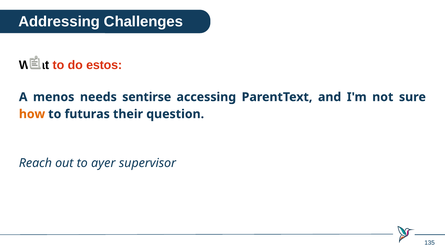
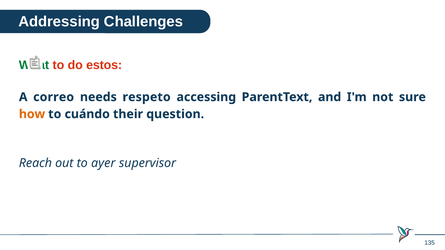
What colour: black -> green
menos: menos -> correo
sentirse: sentirse -> respeto
futuras: futuras -> cuándo
